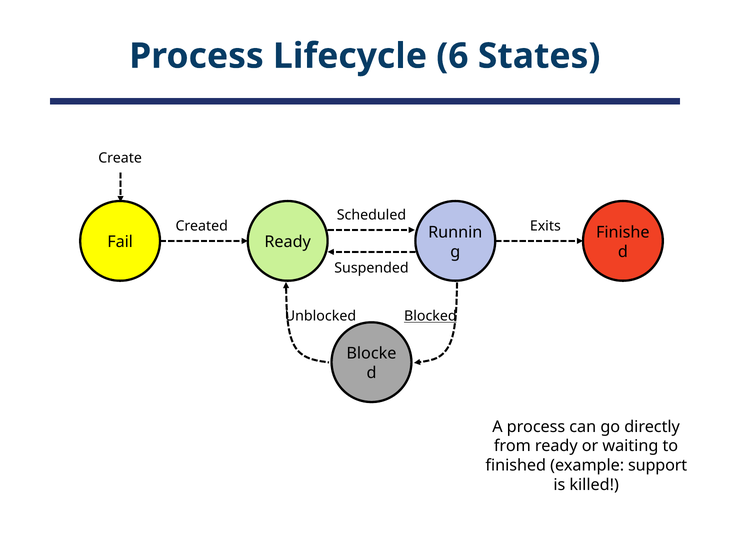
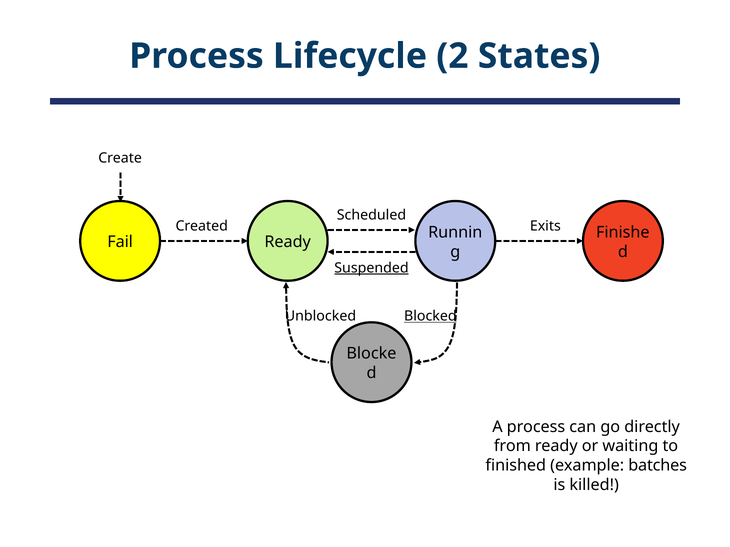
6: 6 -> 2
Suspended underline: none -> present
support: support -> batches
